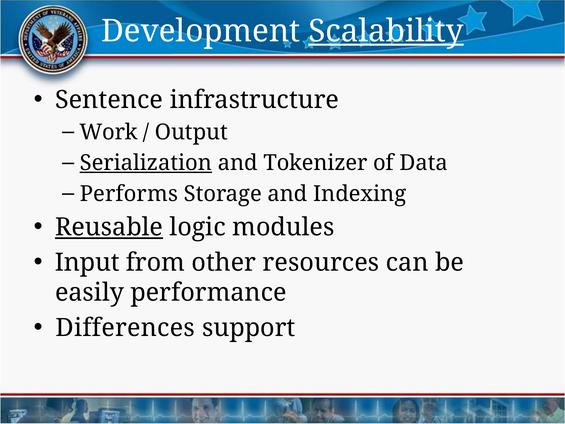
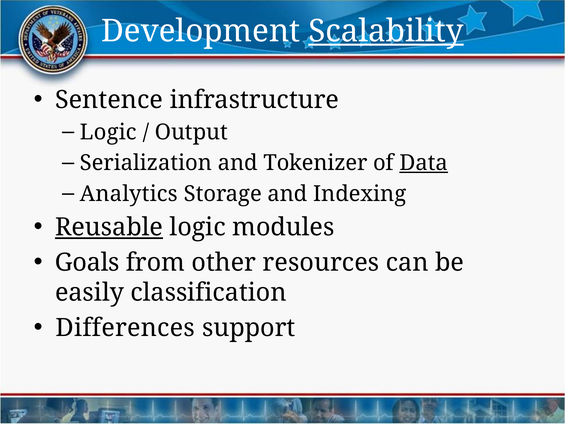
Work at (109, 132): Work -> Logic
Serialization underline: present -> none
Data underline: none -> present
Performs: Performs -> Analytics
Input: Input -> Goals
performance: performance -> classification
